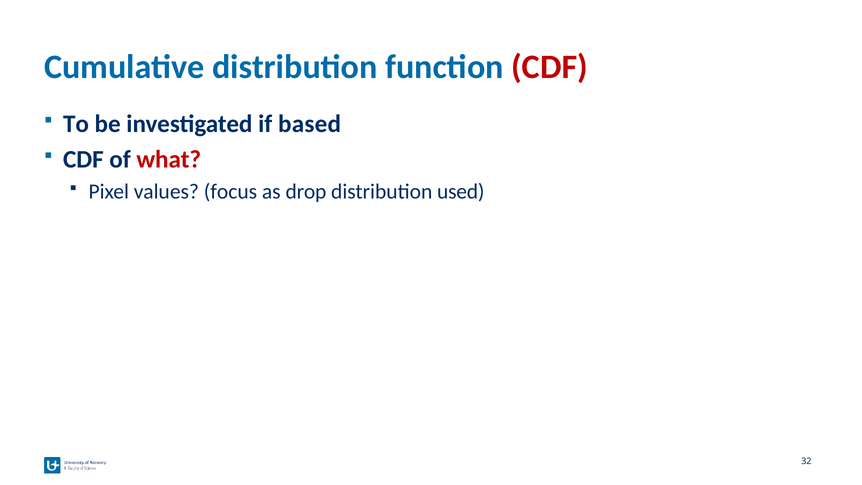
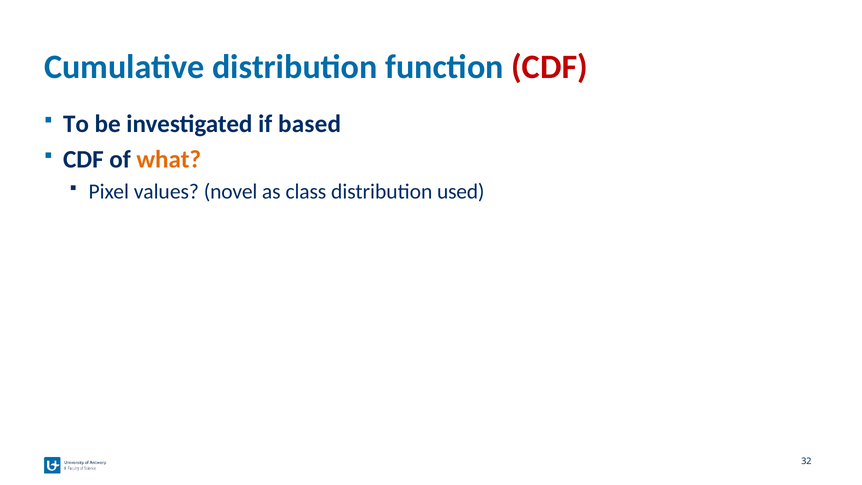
what colour: red -> orange
focus: focus -> novel
drop: drop -> class
